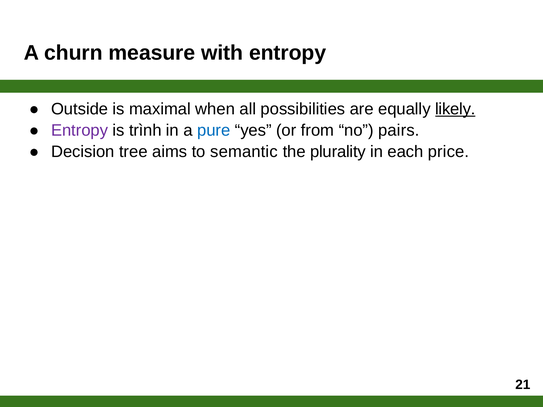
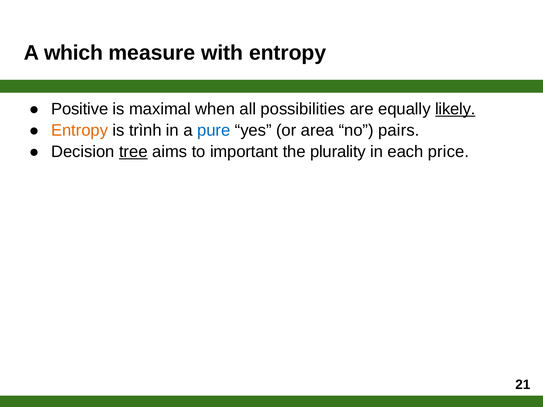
churn: churn -> which
Outside: Outside -> Positive
Entropy at (80, 130) colour: purple -> orange
from: from -> area
tree underline: none -> present
semantic: semantic -> important
